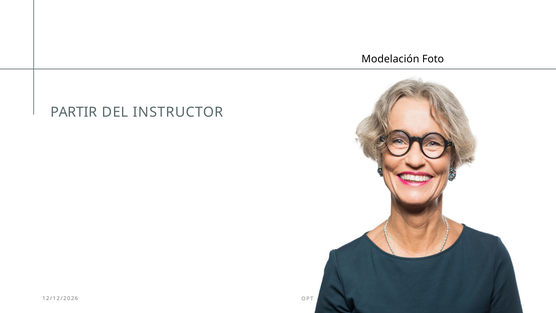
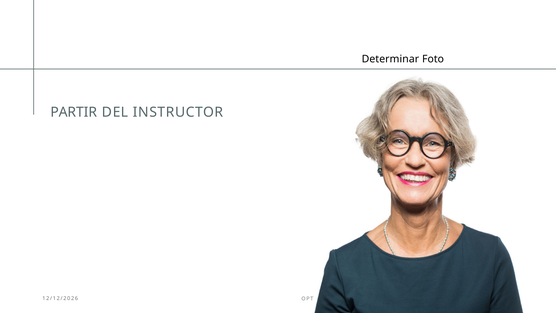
Modelación: Modelación -> Determinar
